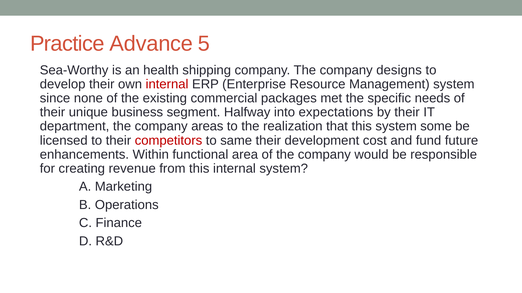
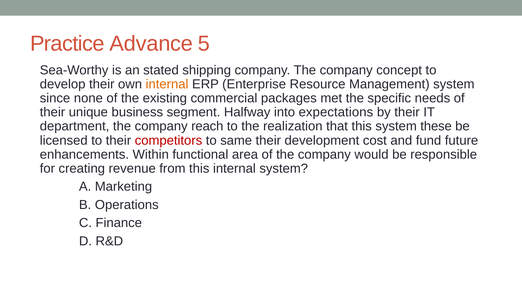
health: health -> stated
designs: designs -> concept
internal at (167, 84) colour: red -> orange
areas: areas -> reach
some: some -> these
